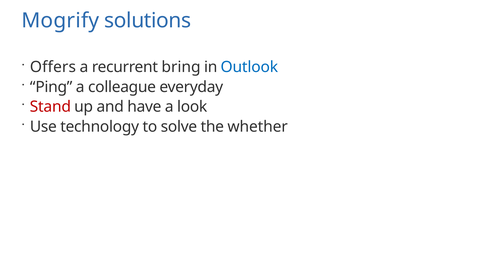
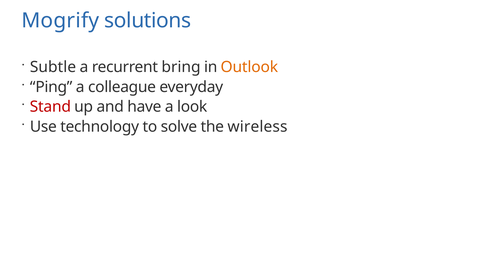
Offers: Offers -> Subtle
Outlook colour: blue -> orange
whether: whether -> wireless
